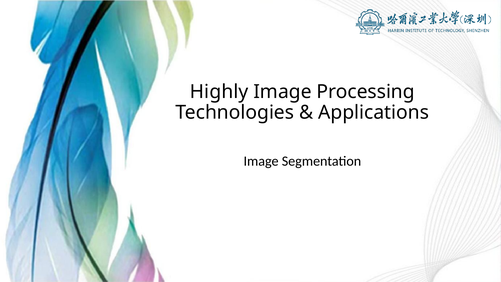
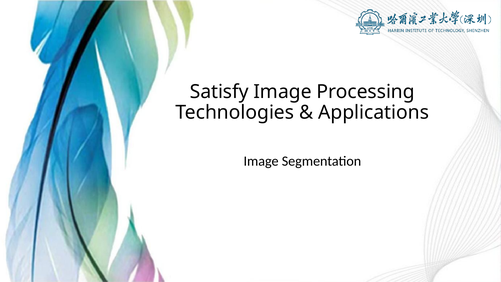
Highly: Highly -> Satisfy
